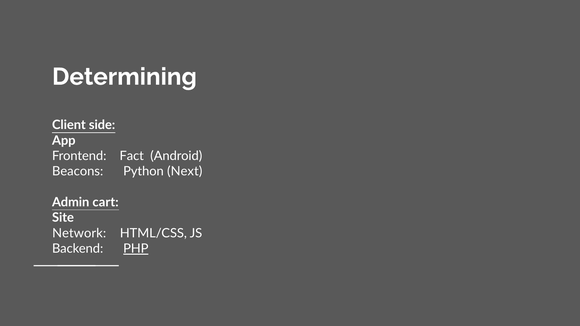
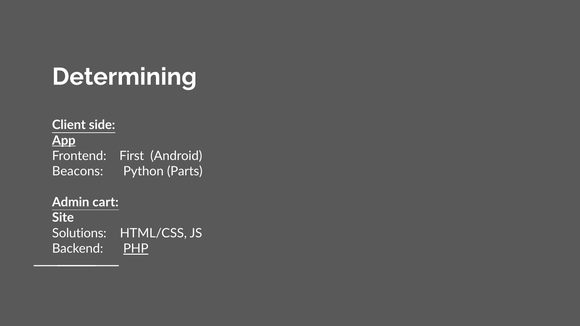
App underline: none -> present
Fact: Fact -> First
Next: Next -> Parts
Network: Network -> Solutions
